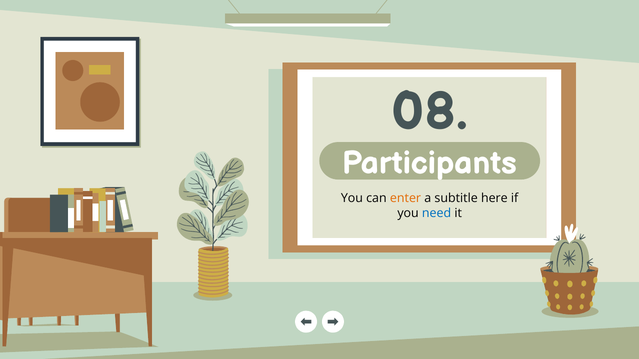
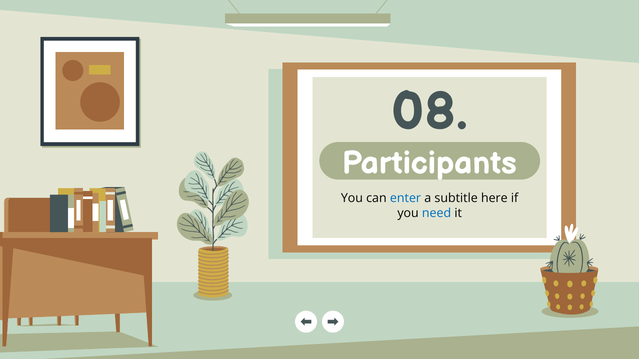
enter colour: orange -> blue
